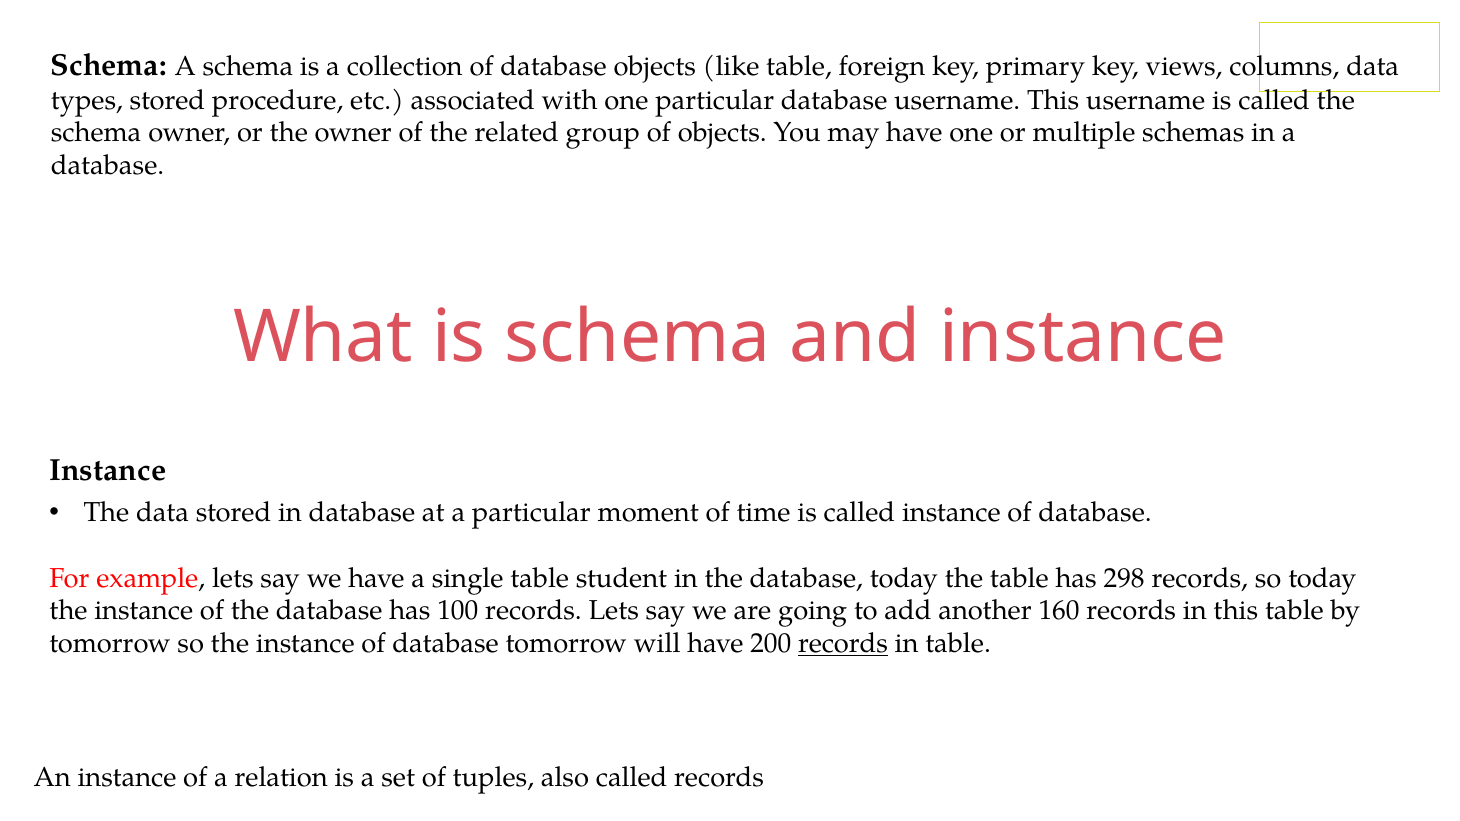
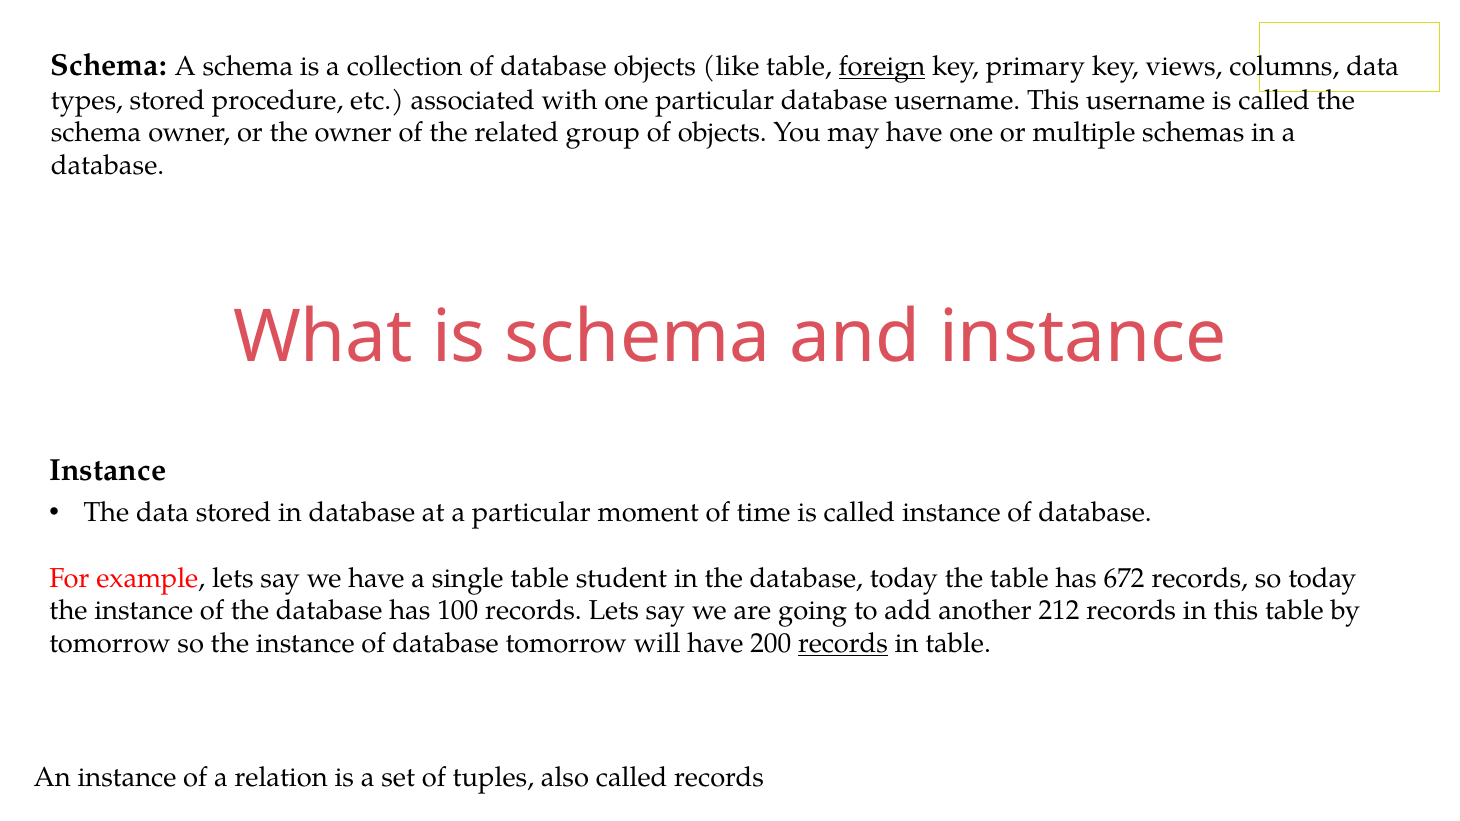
foreign underline: none -> present
298: 298 -> 672
160: 160 -> 212
